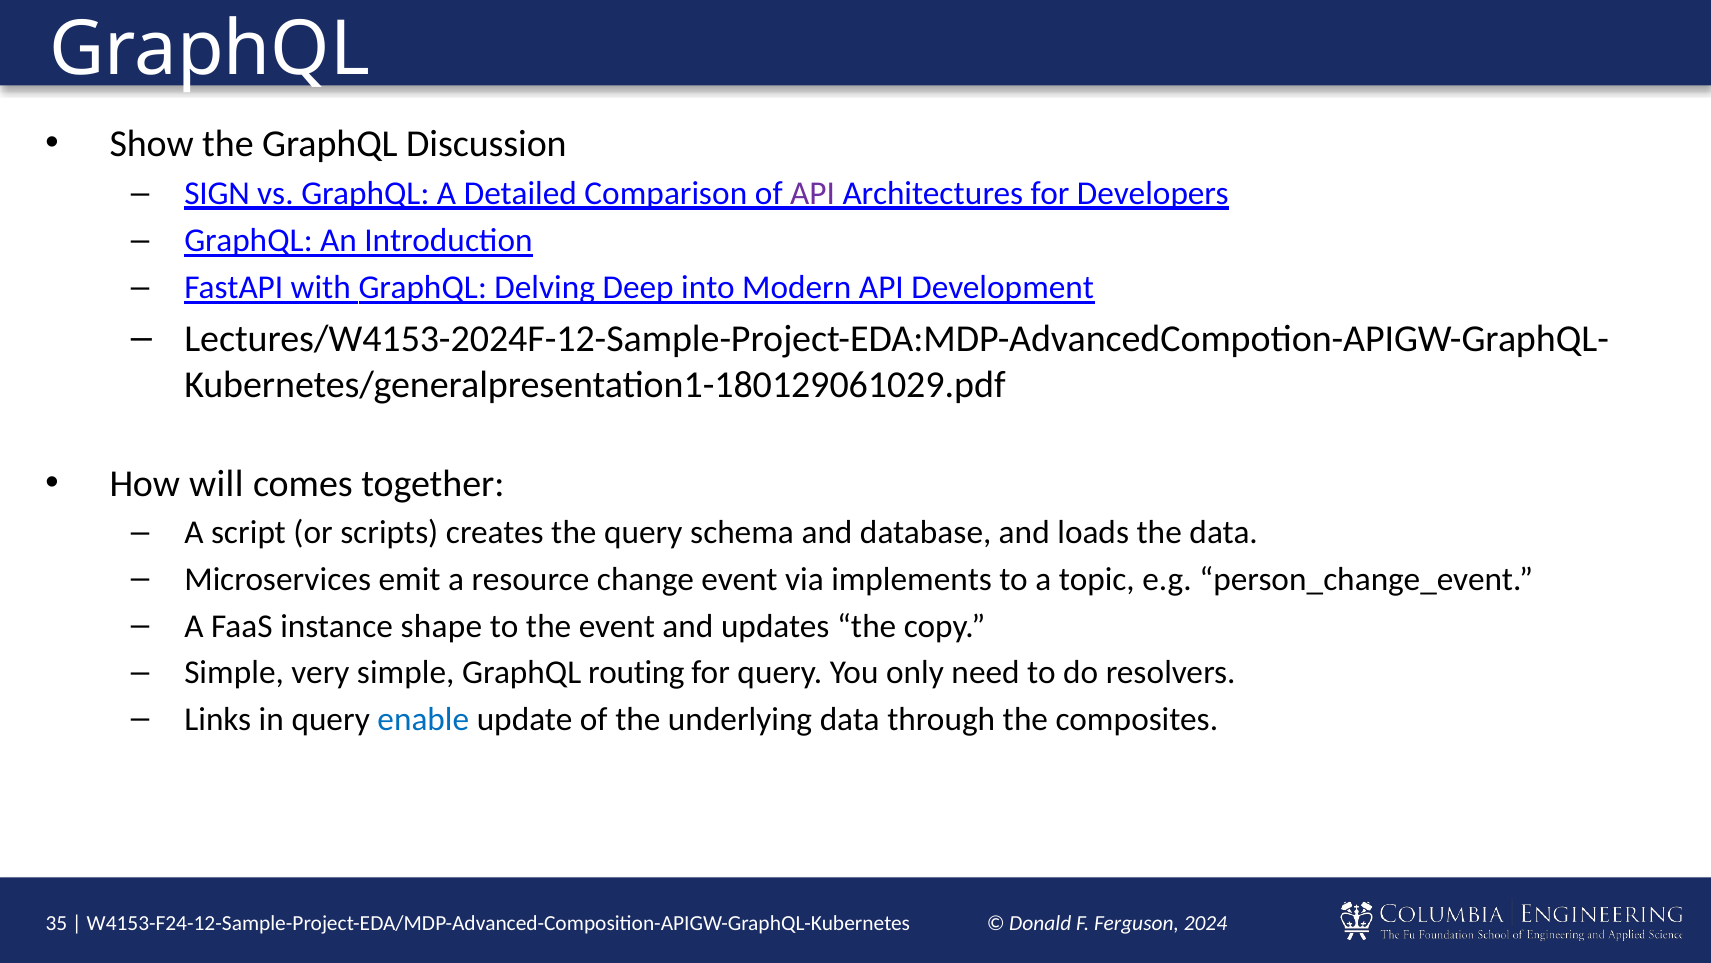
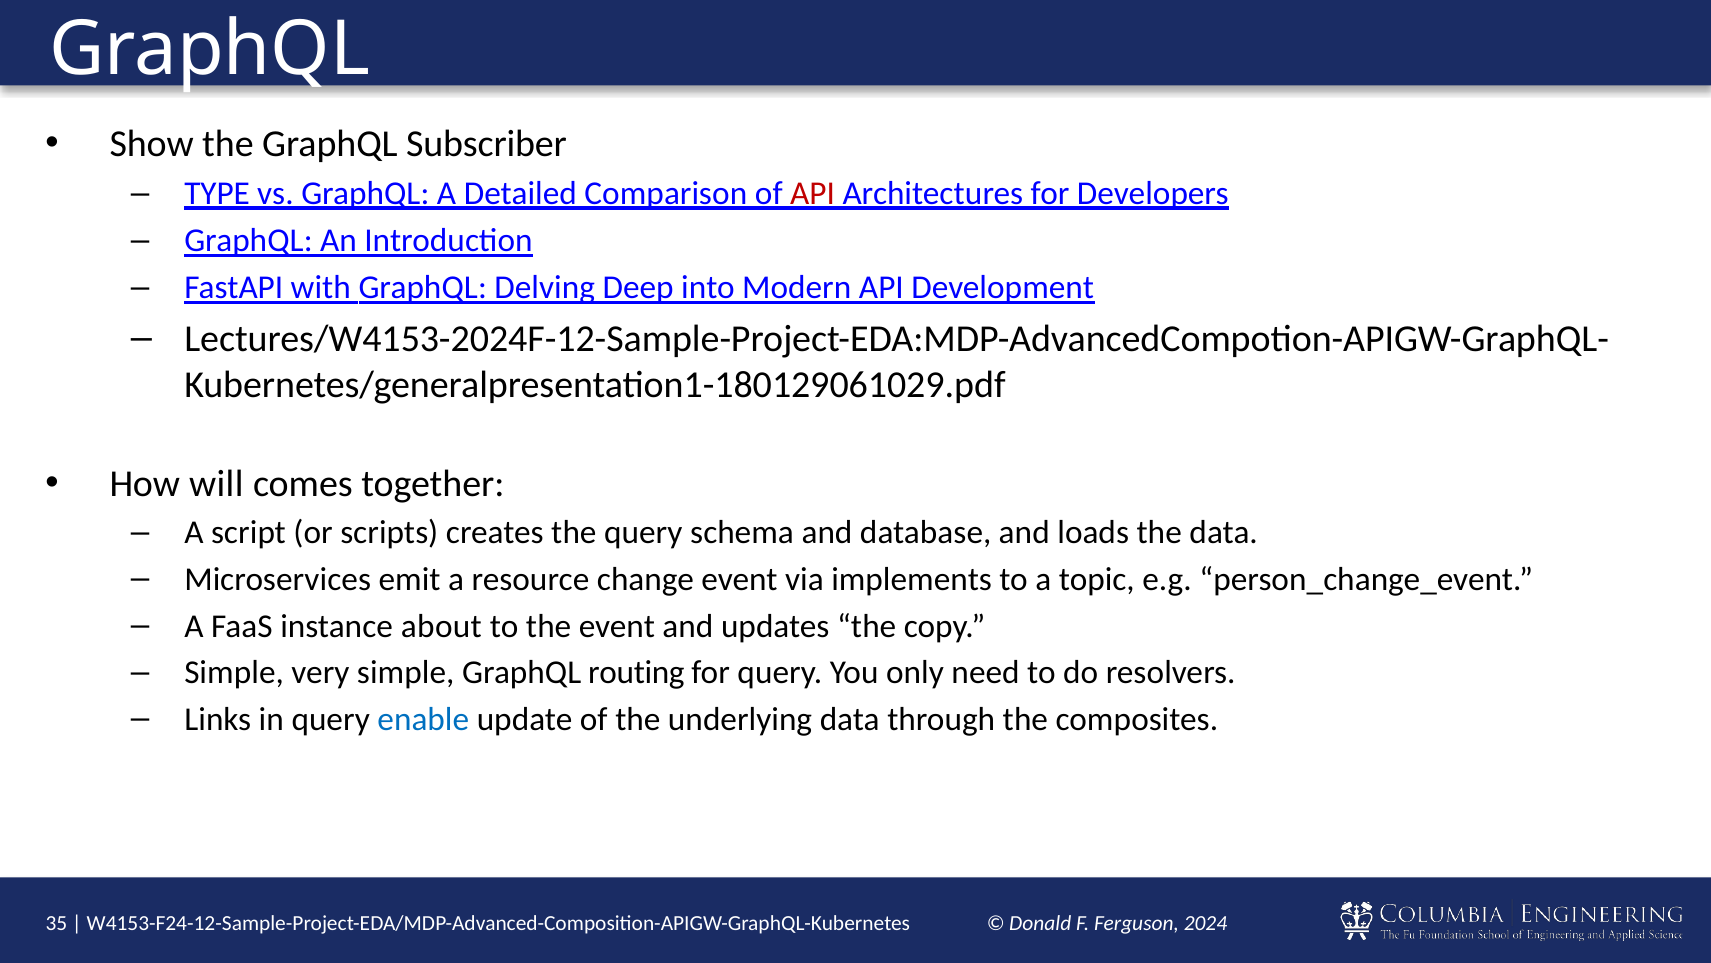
Discussion: Discussion -> Subscriber
SIGN: SIGN -> TYPE
API at (813, 193) colour: purple -> red
shape: shape -> about
